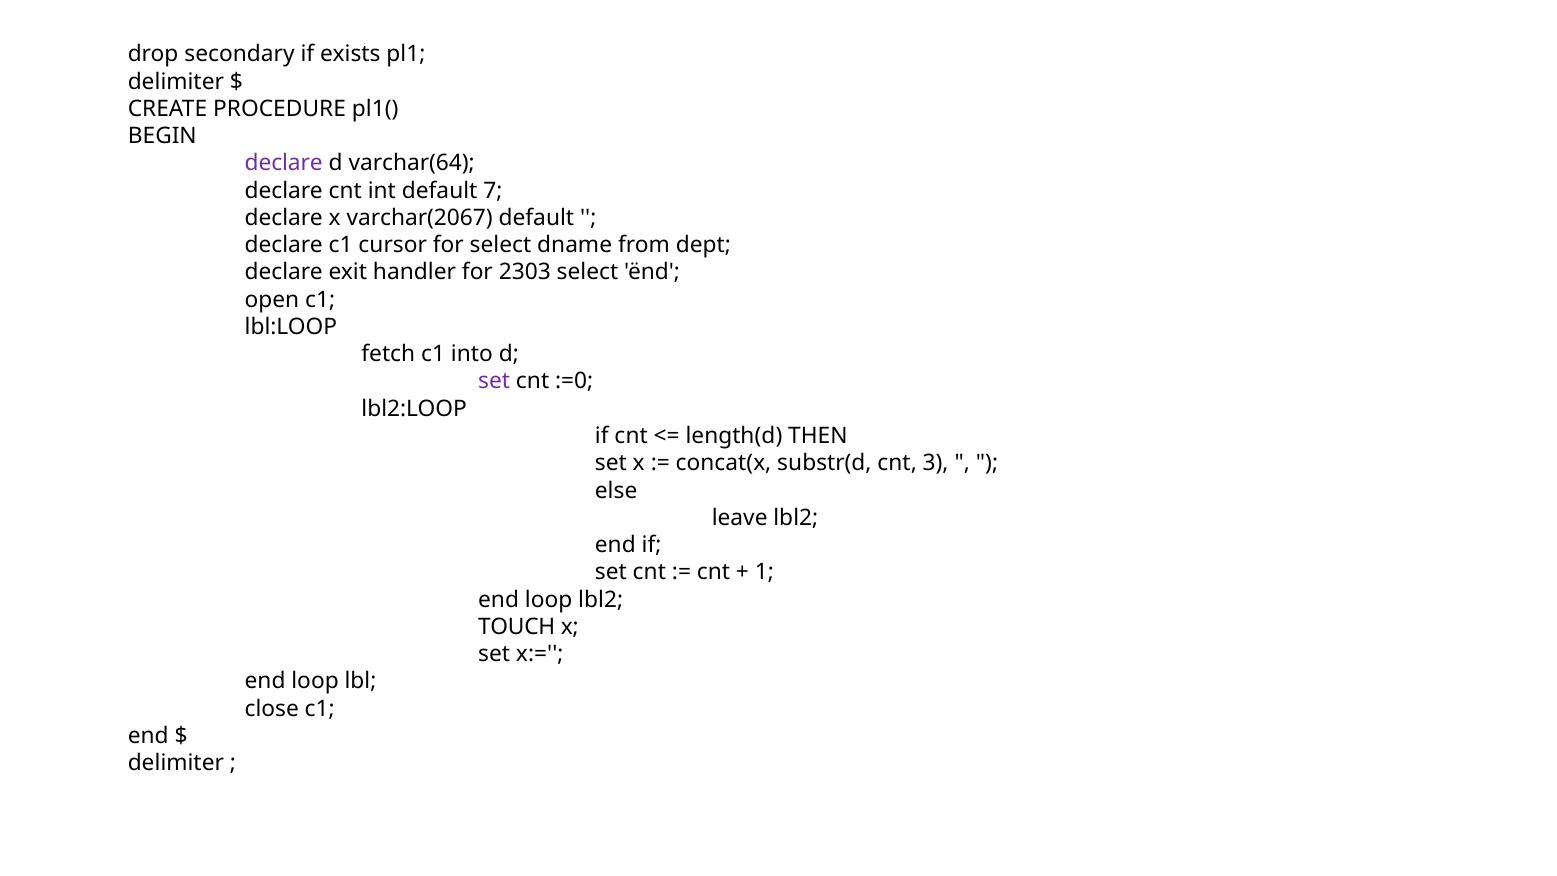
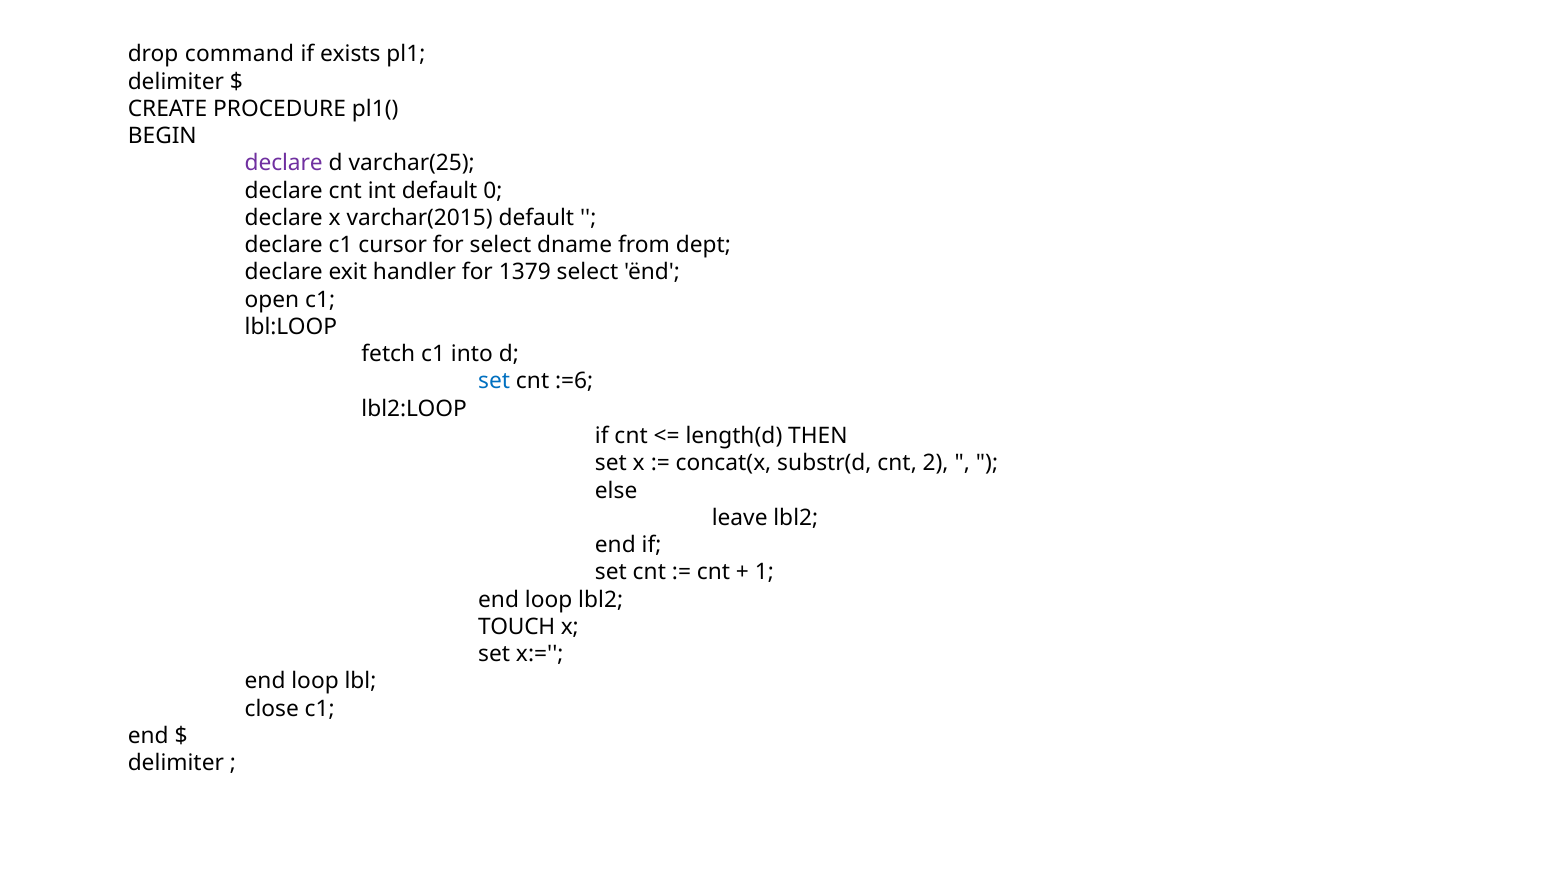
secondary: secondary -> command
varchar(64: varchar(64 -> varchar(25
7: 7 -> 0
varchar(2067: varchar(2067 -> varchar(2015
2303: 2303 -> 1379
set at (494, 381) colour: purple -> blue
:=0: :=0 -> :=6
3: 3 -> 2
